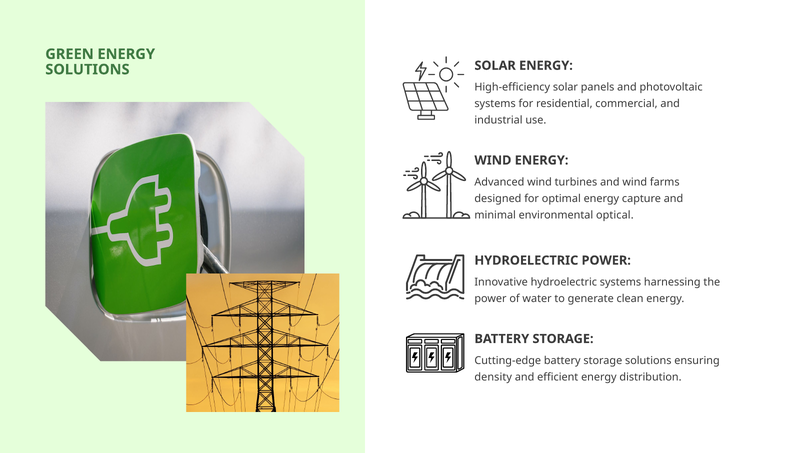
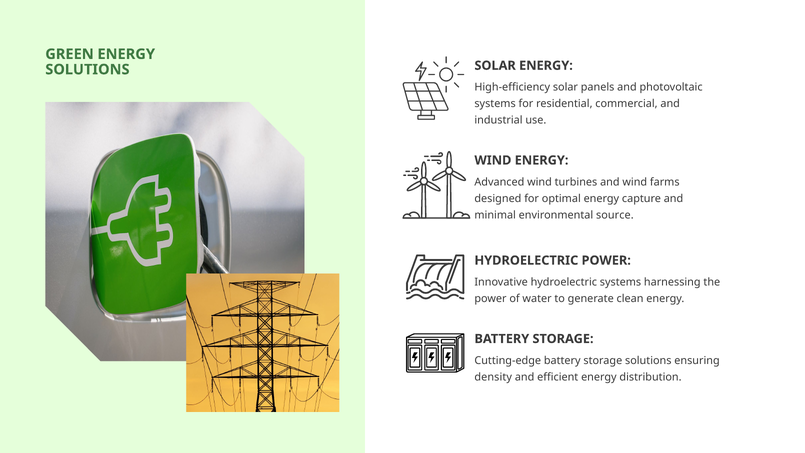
optical: optical -> source
